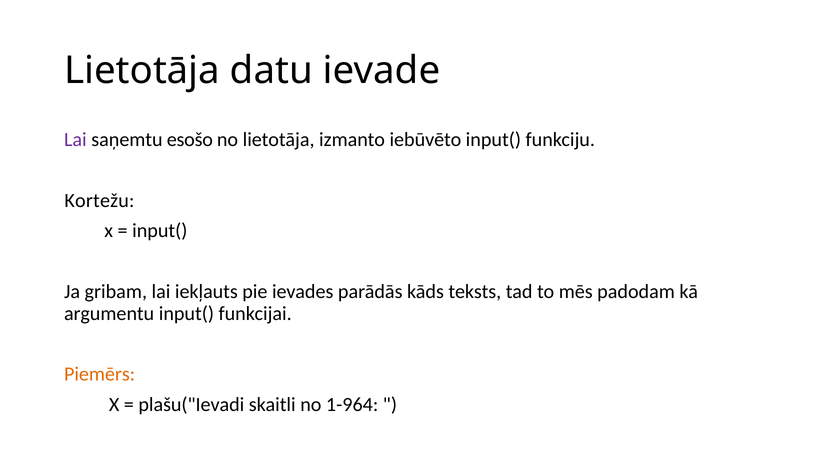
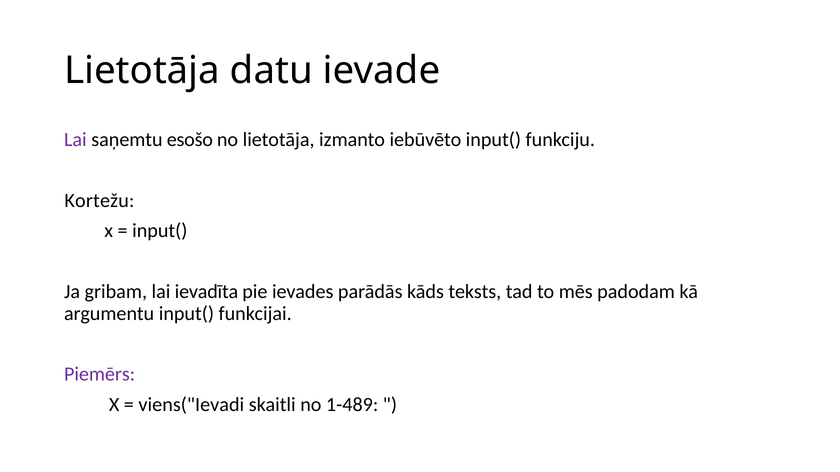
iekļauts: iekļauts -> ievadīta
Piemērs colour: orange -> purple
plašu("Ievadi: plašu("Ievadi -> viens("Ievadi
1-964: 1-964 -> 1-489
